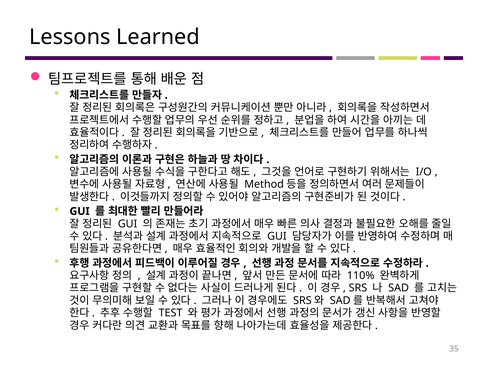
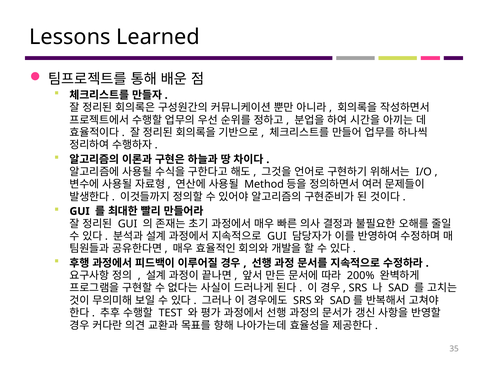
110%: 110% -> 200%
